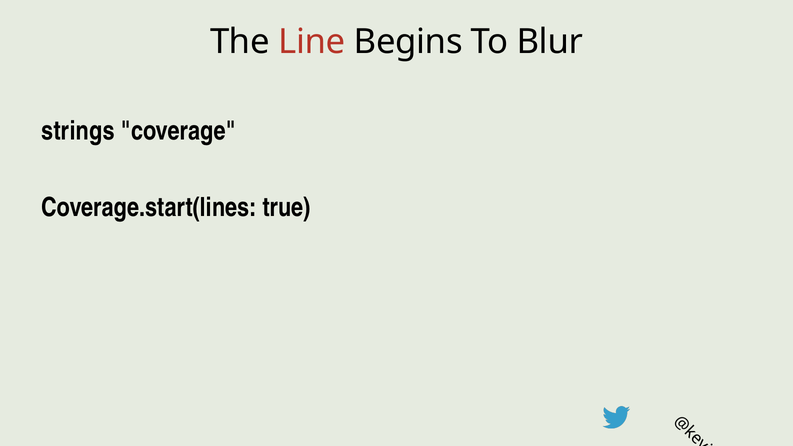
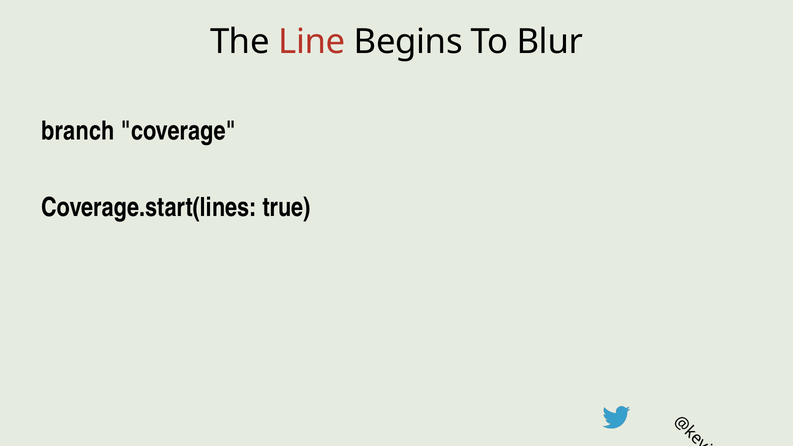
strings: strings -> branch
